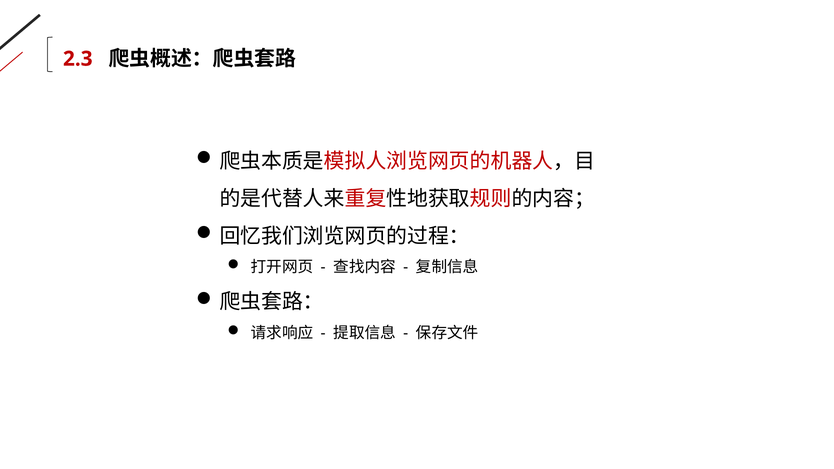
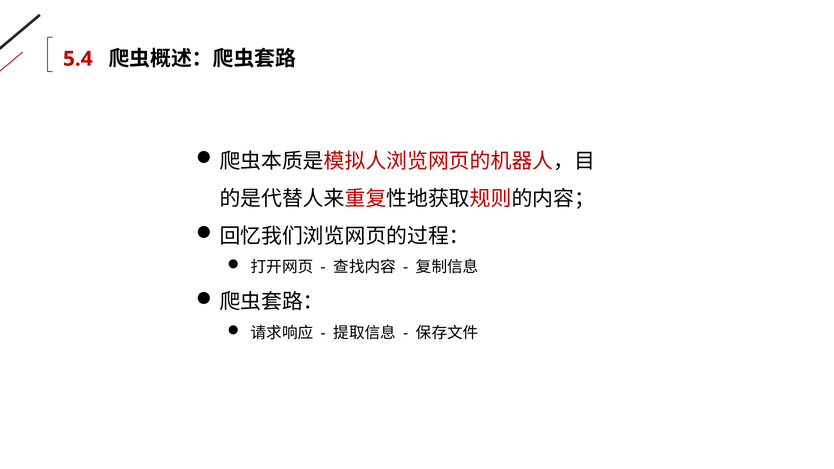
2.3: 2.3 -> 5.4
